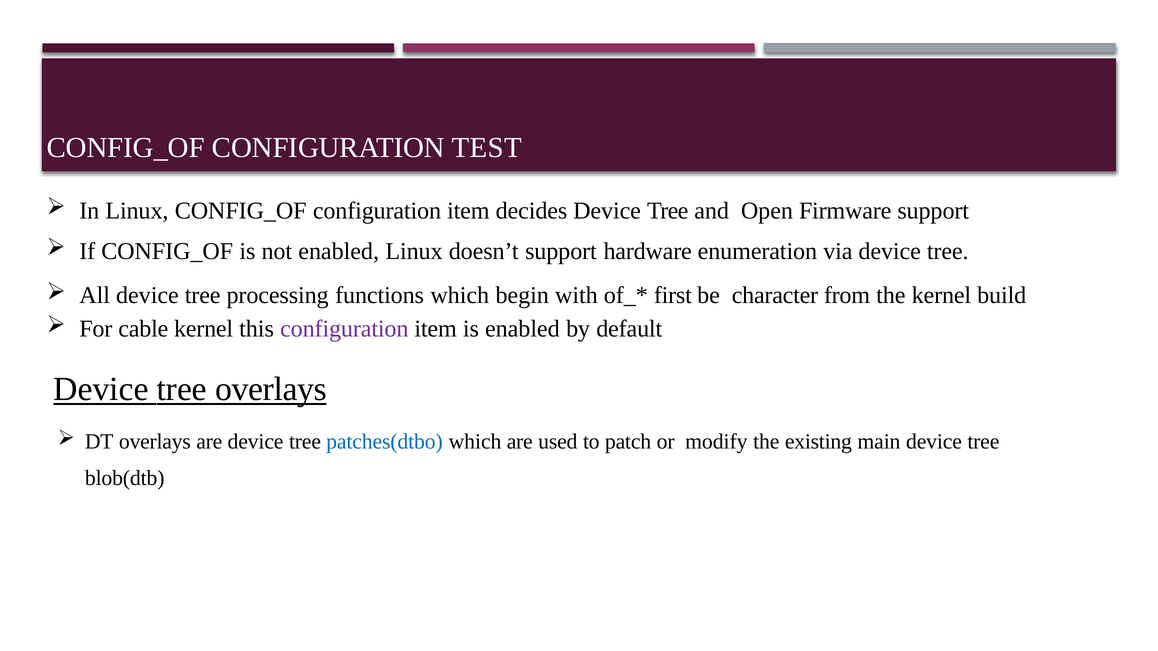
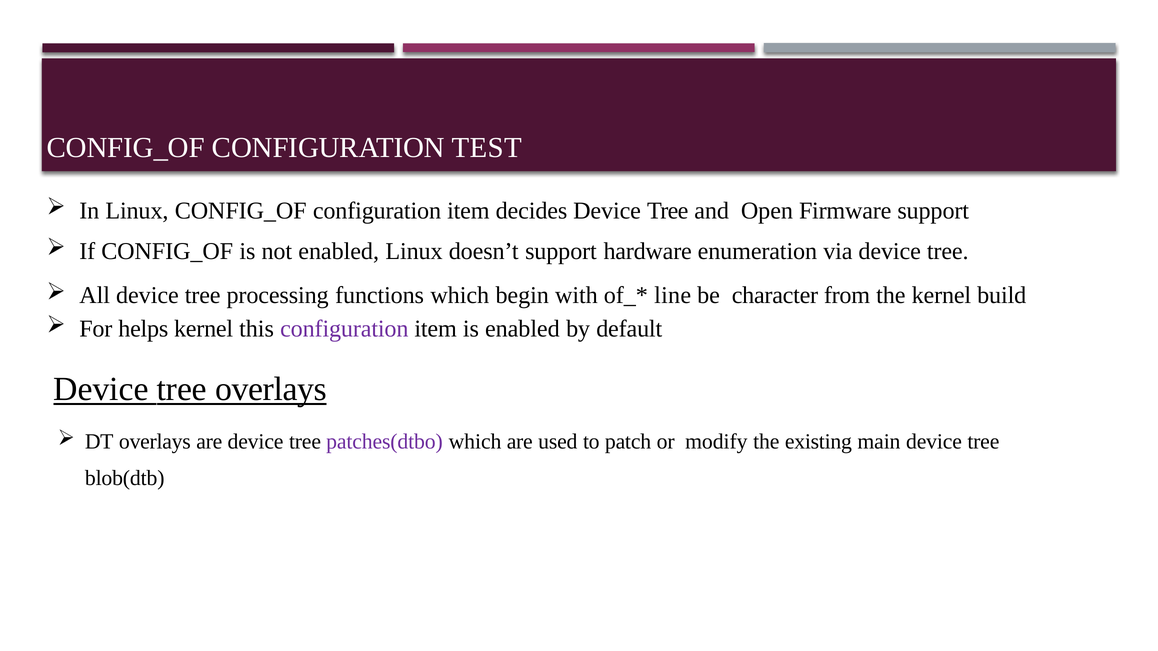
first: first -> line
cable: cable -> helps
patches(dtbo colour: blue -> purple
